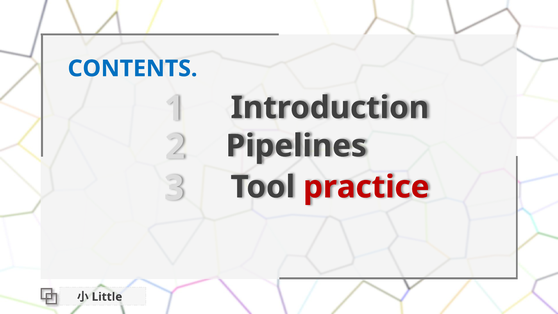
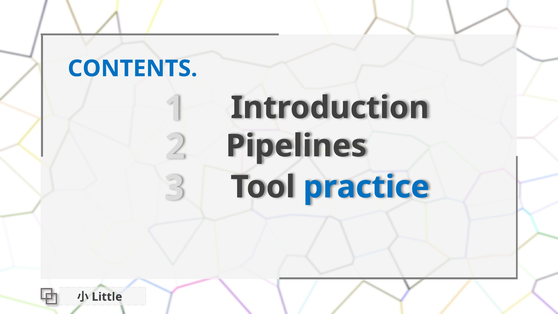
practice colour: red -> blue
